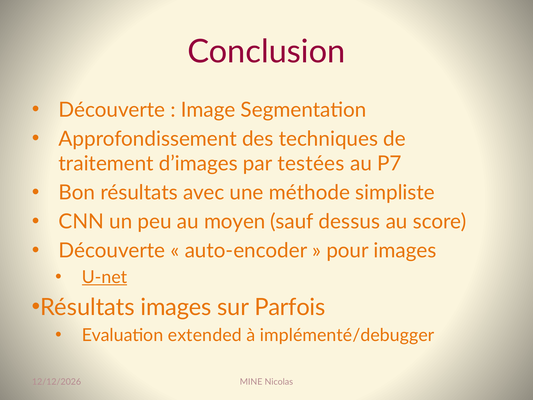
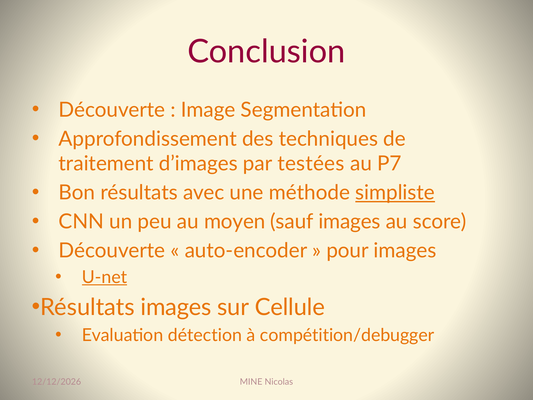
simpliste underline: none -> present
sauf dessus: dessus -> images
Parfois: Parfois -> Cellule
extended: extended -> détection
implémenté/debugger: implémenté/debugger -> compétition/debugger
